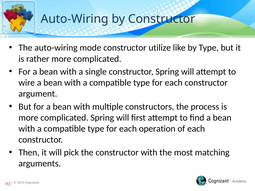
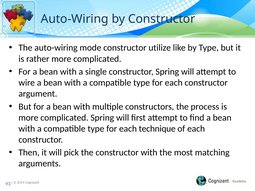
operation: operation -> technique
